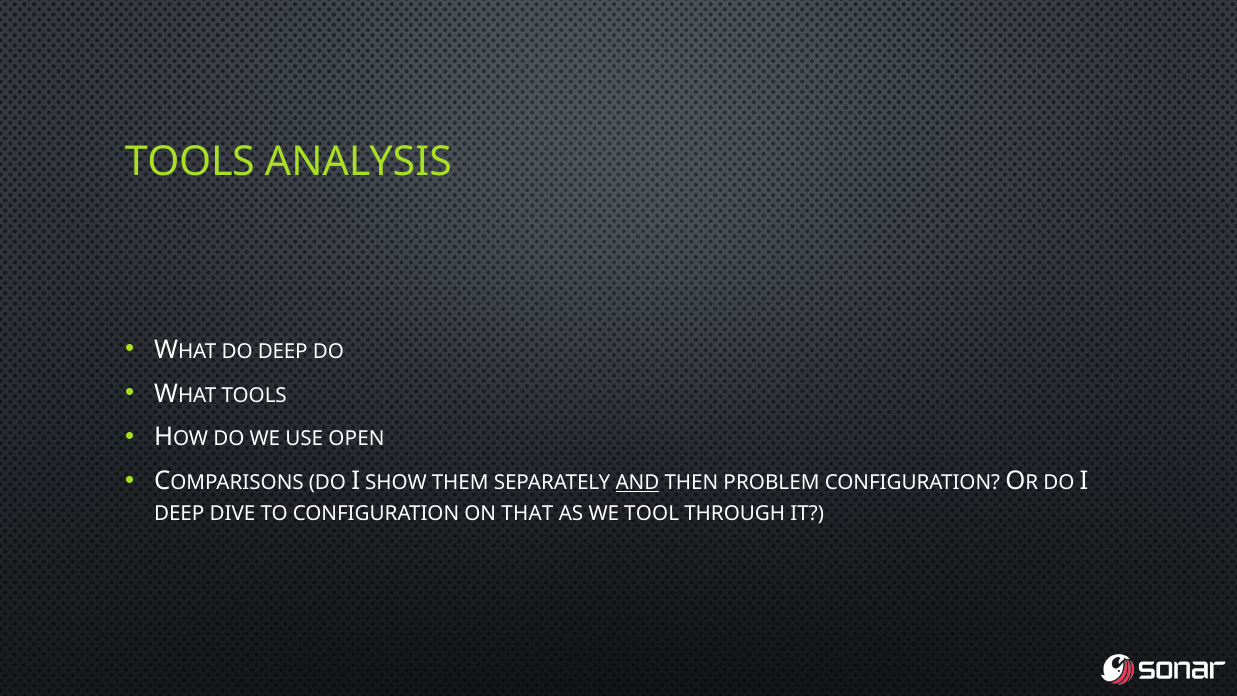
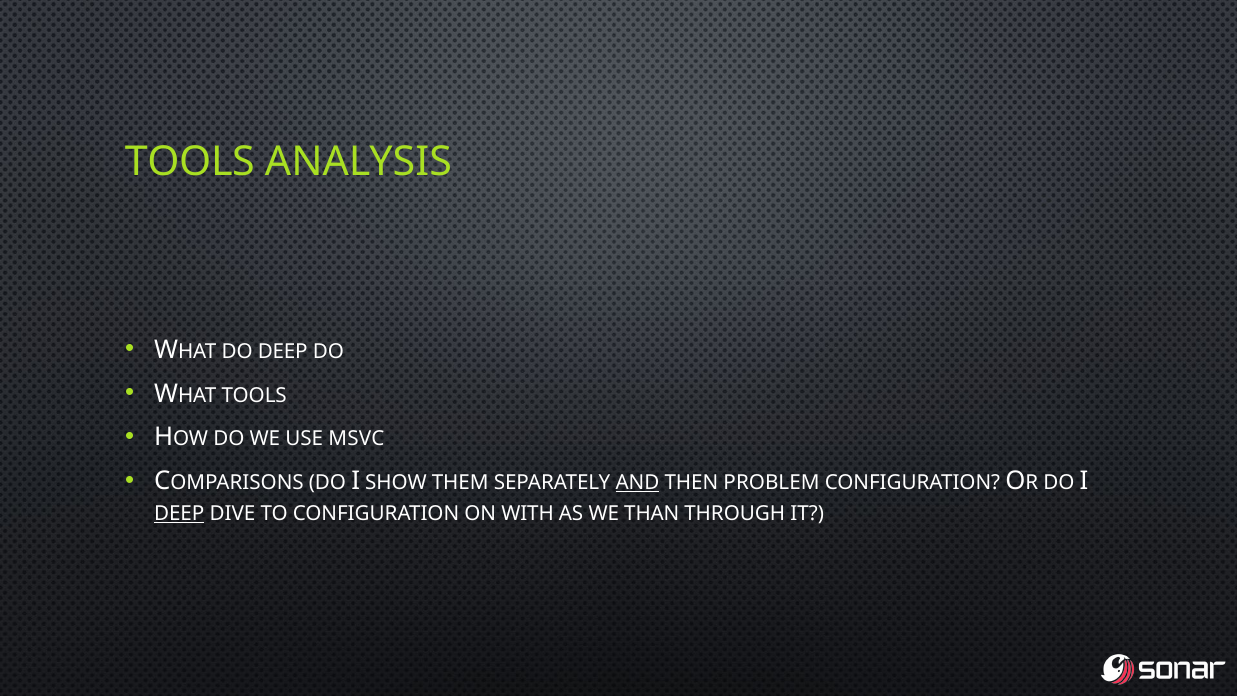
OPEN: OPEN -> MSVC
DEEP at (179, 514) underline: none -> present
THAT: THAT -> WITH
TOOL: TOOL -> THAN
